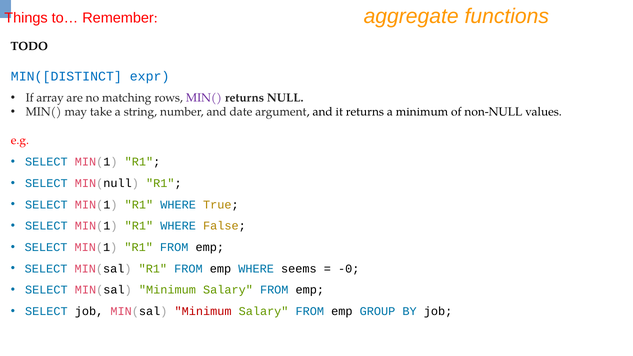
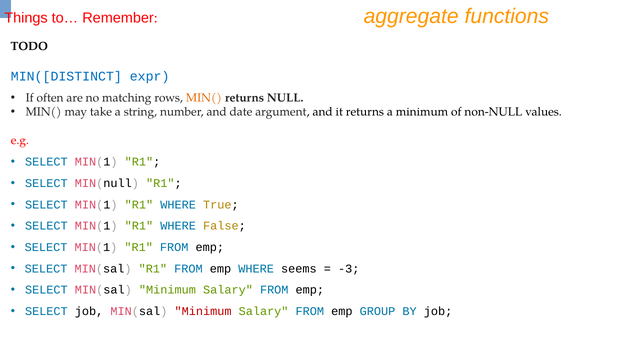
array: array -> often
MIN( at (204, 98) colour: purple -> orange
-0: -0 -> -3
